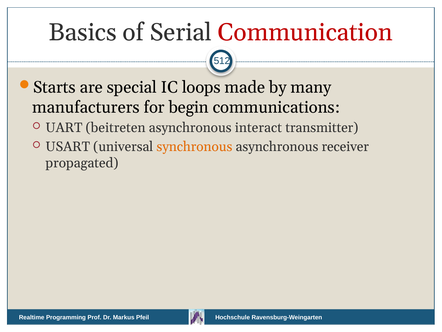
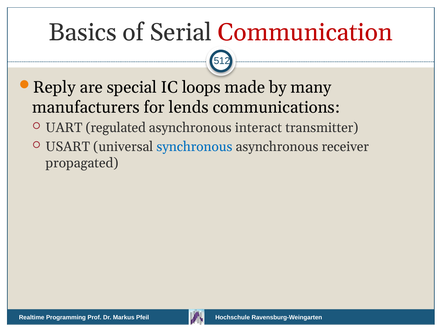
Starts: Starts -> Reply
begin: begin -> lends
beitreten: beitreten -> regulated
synchronous colour: orange -> blue
